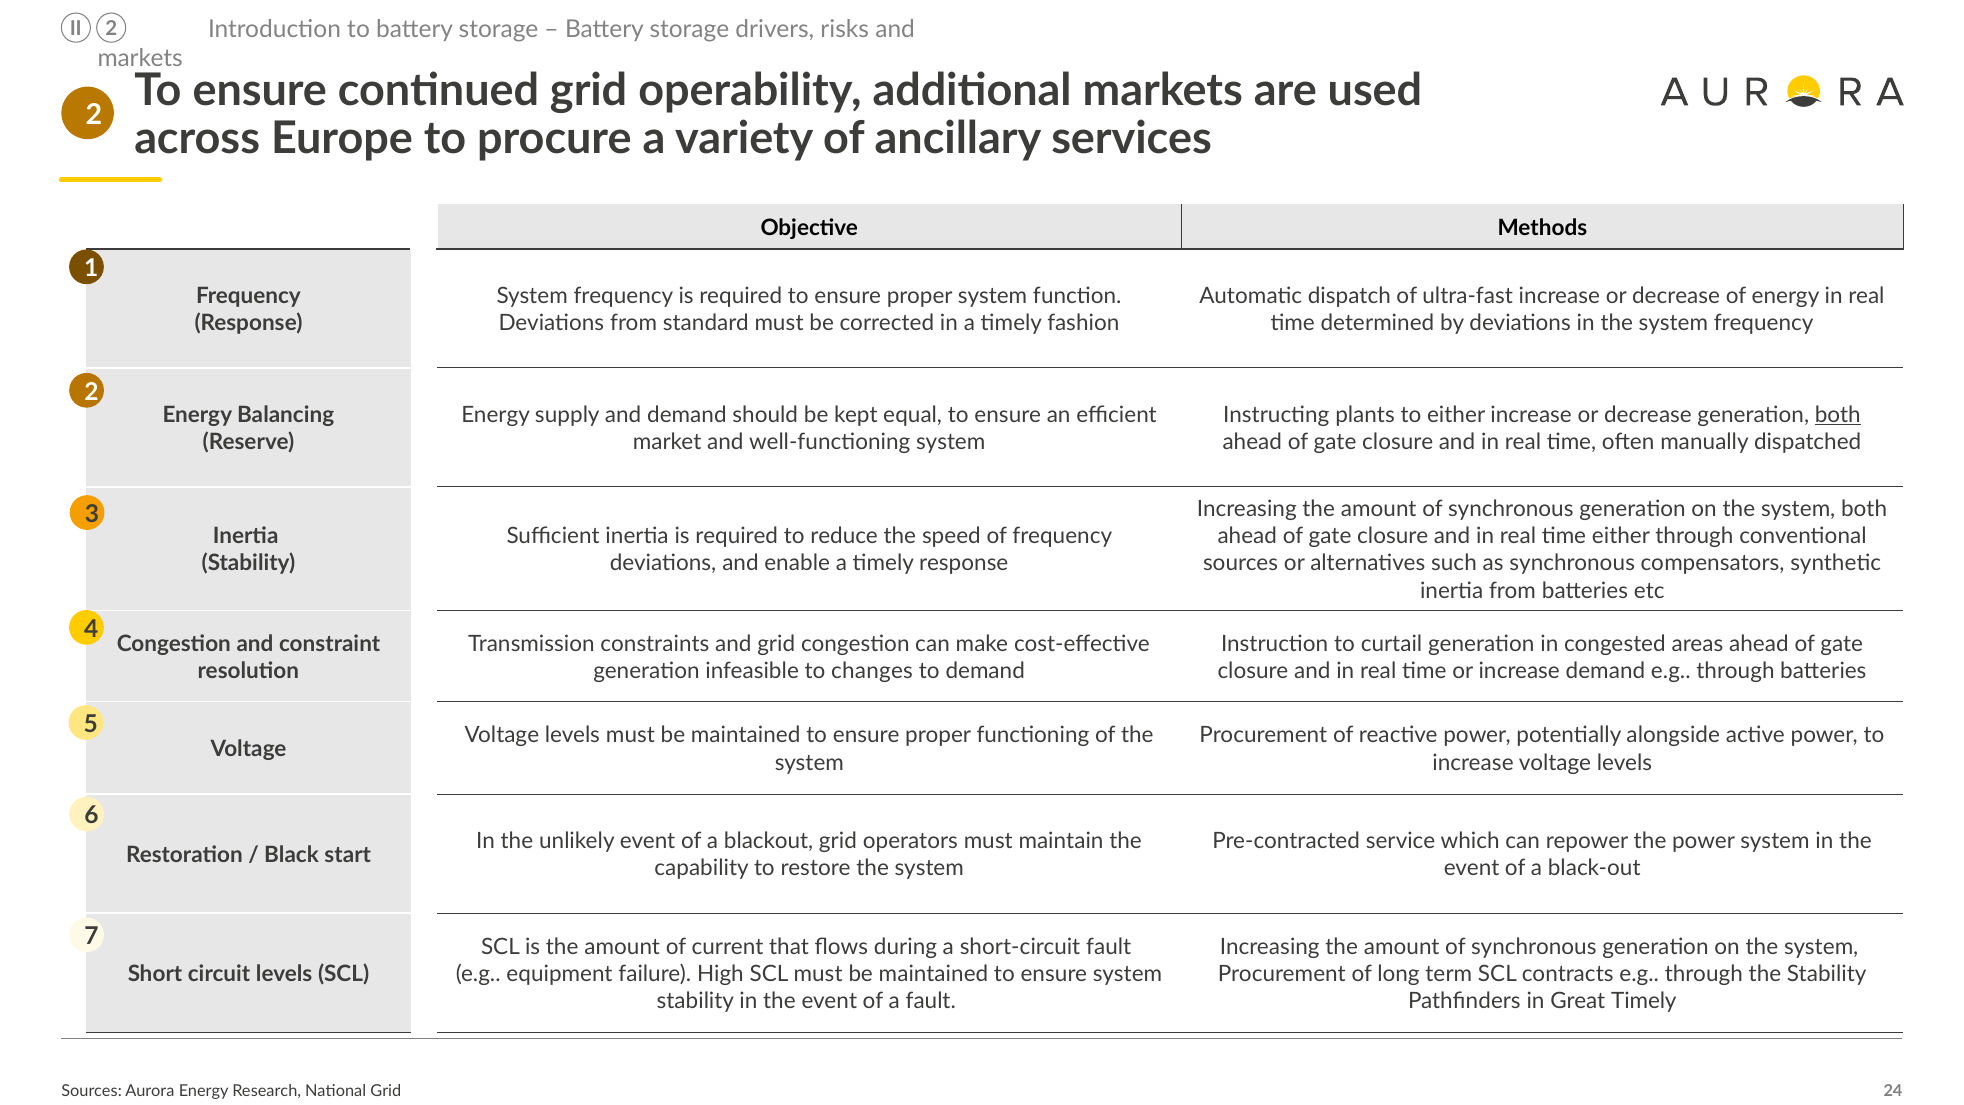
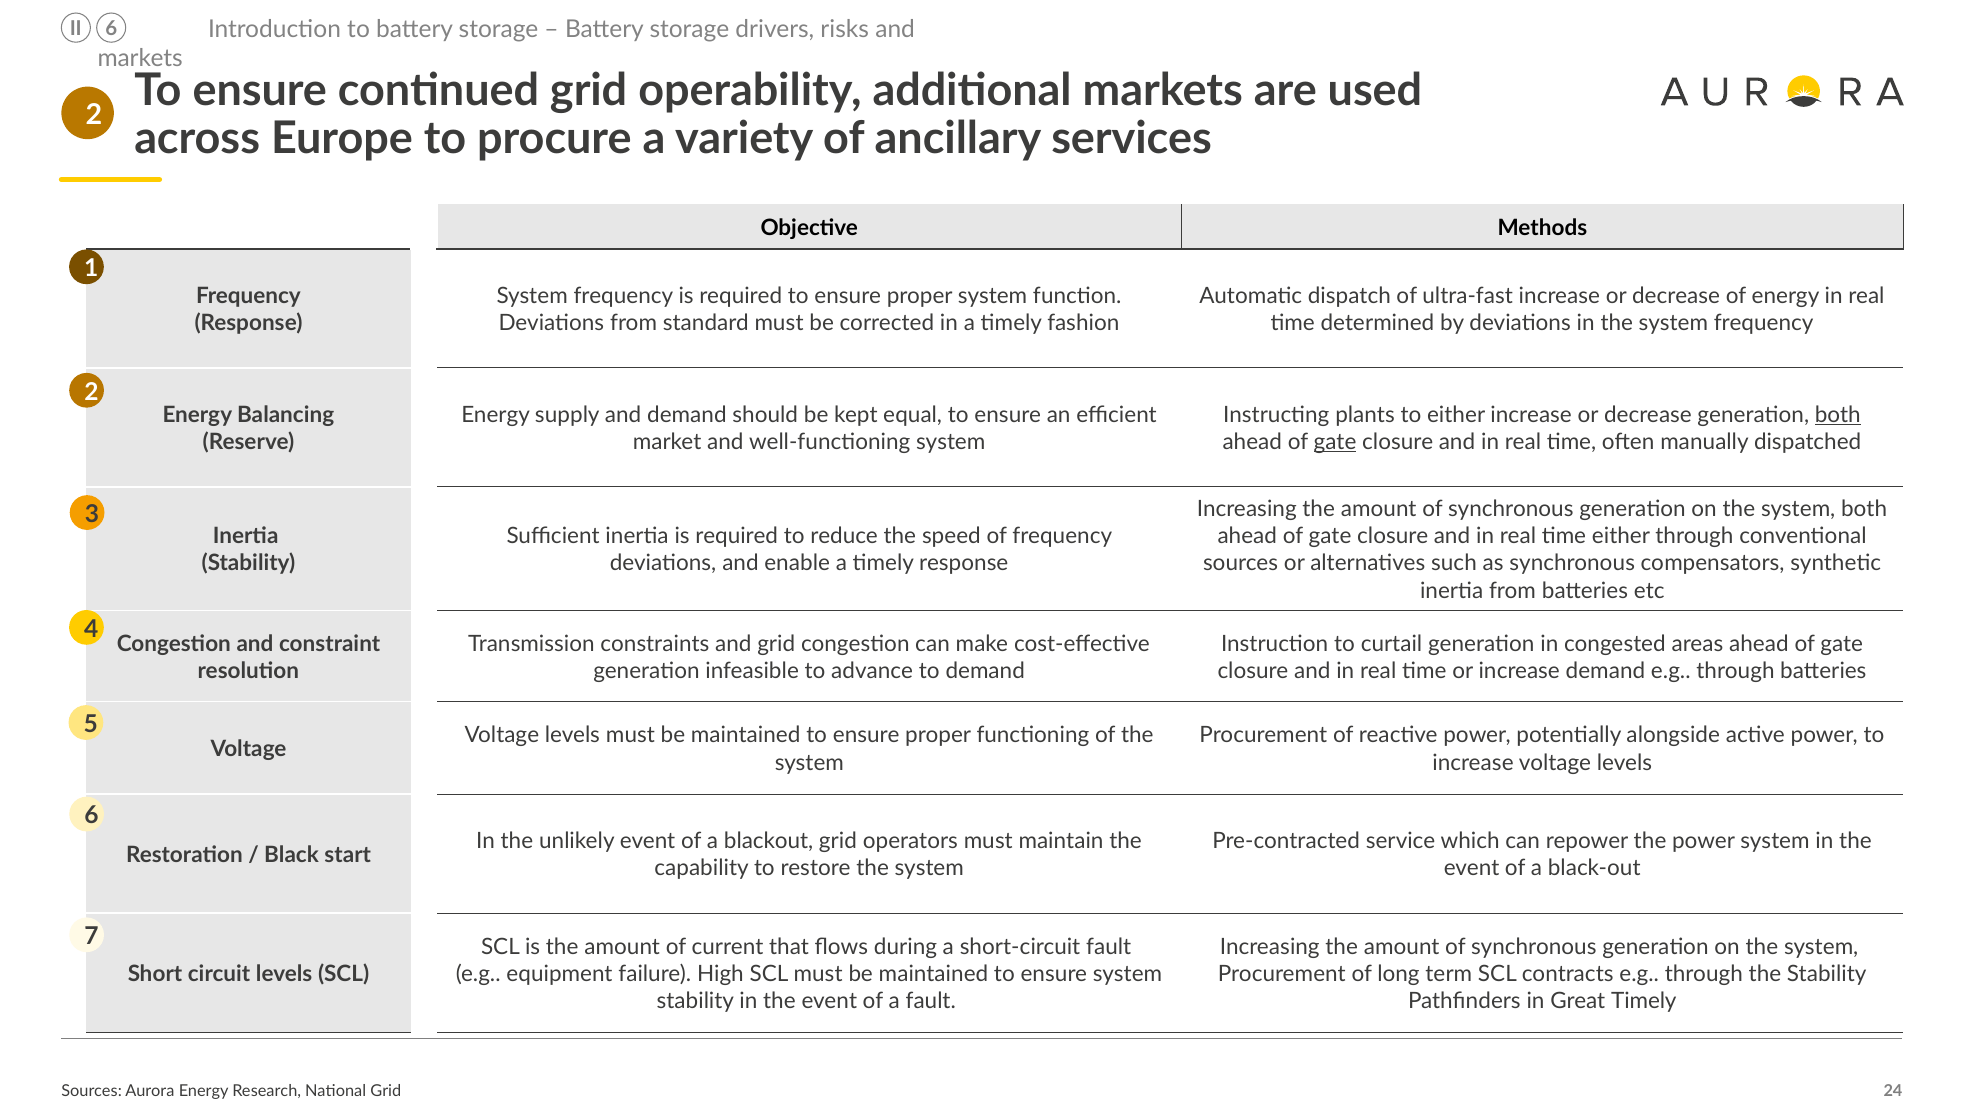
II 2: 2 -> 6
gate at (1335, 442) underline: none -> present
changes: changes -> advance
